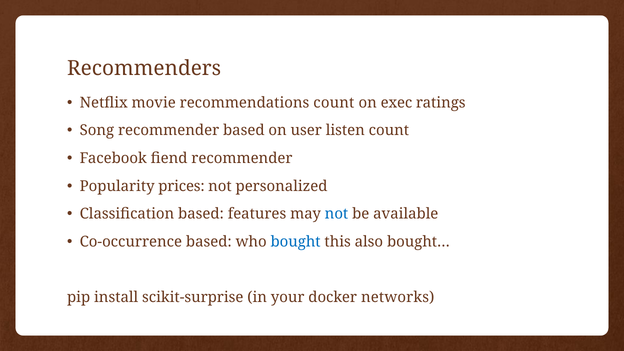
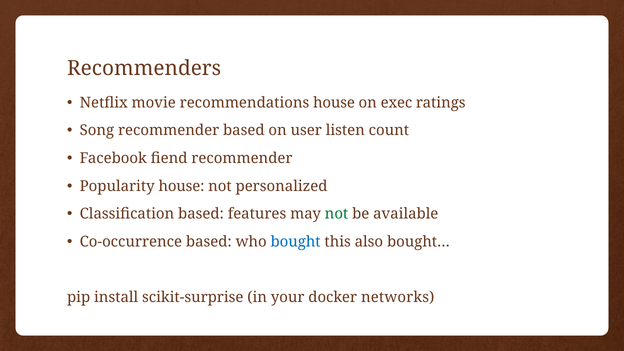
recommendations count: count -> house
Popularity prices: prices -> house
not at (337, 214) colour: blue -> green
